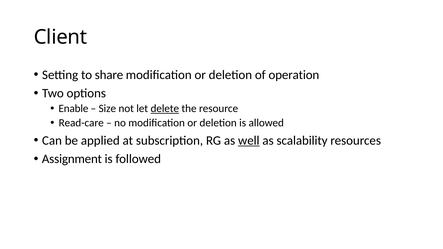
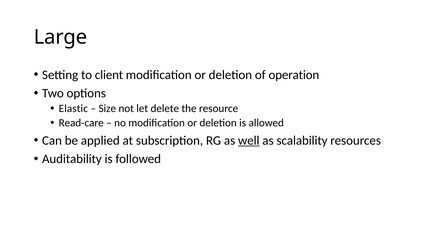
Client: Client -> Large
share: share -> client
Enable: Enable -> Elastic
delete underline: present -> none
Assignment: Assignment -> Auditability
